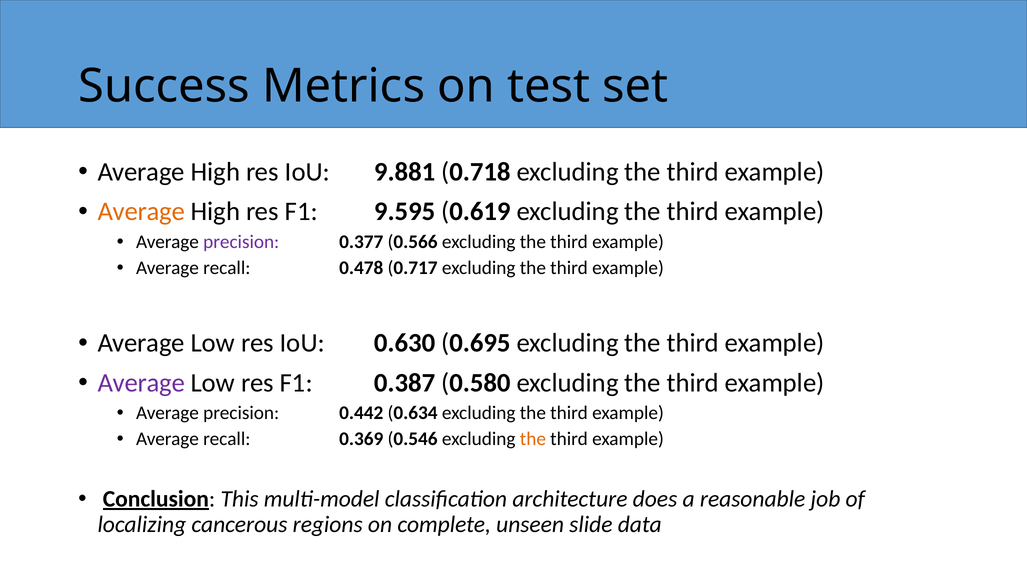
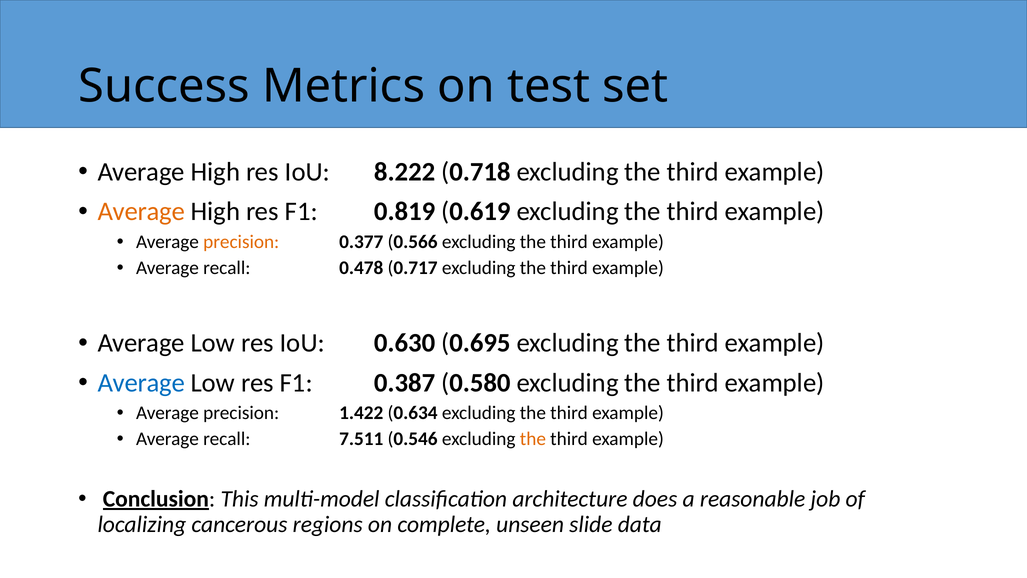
9.881: 9.881 -> 8.222
9.595: 9.595 -> 0.819
precision at (241, 242) colour: purple -> orange
Average at (141, 382) colour: purple -> blue
0.442: 0.442 -> 1.422
0.369: 0.369 -> 7.511
